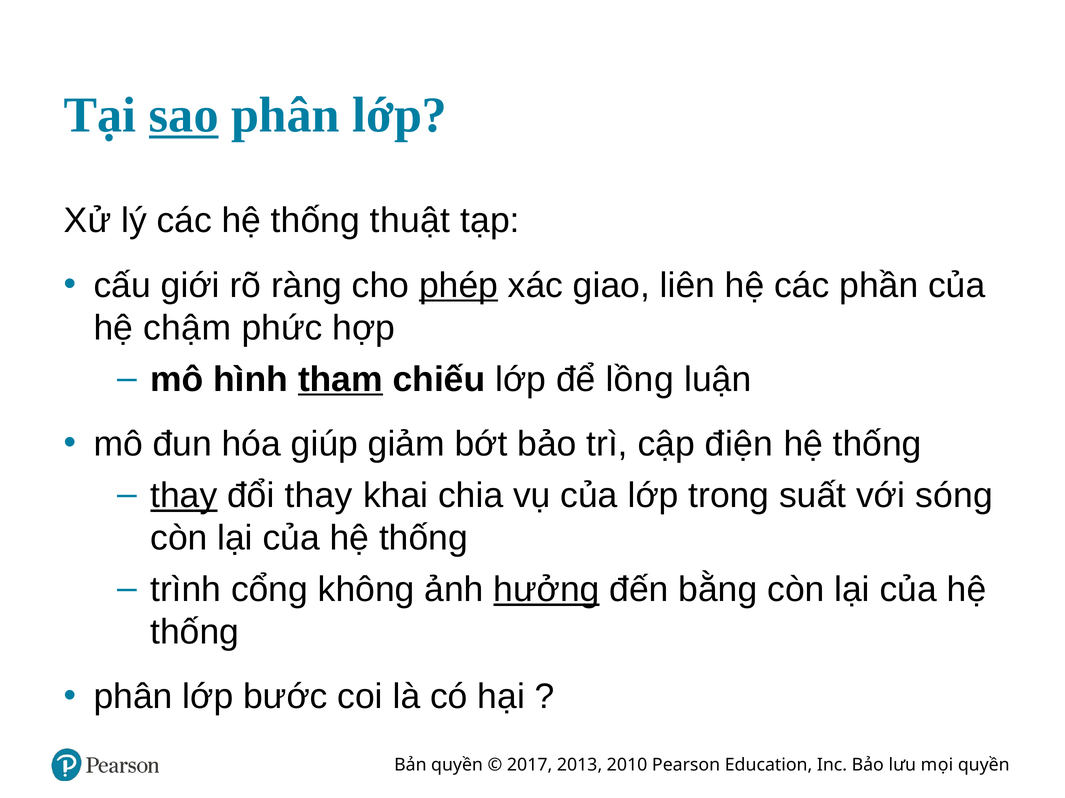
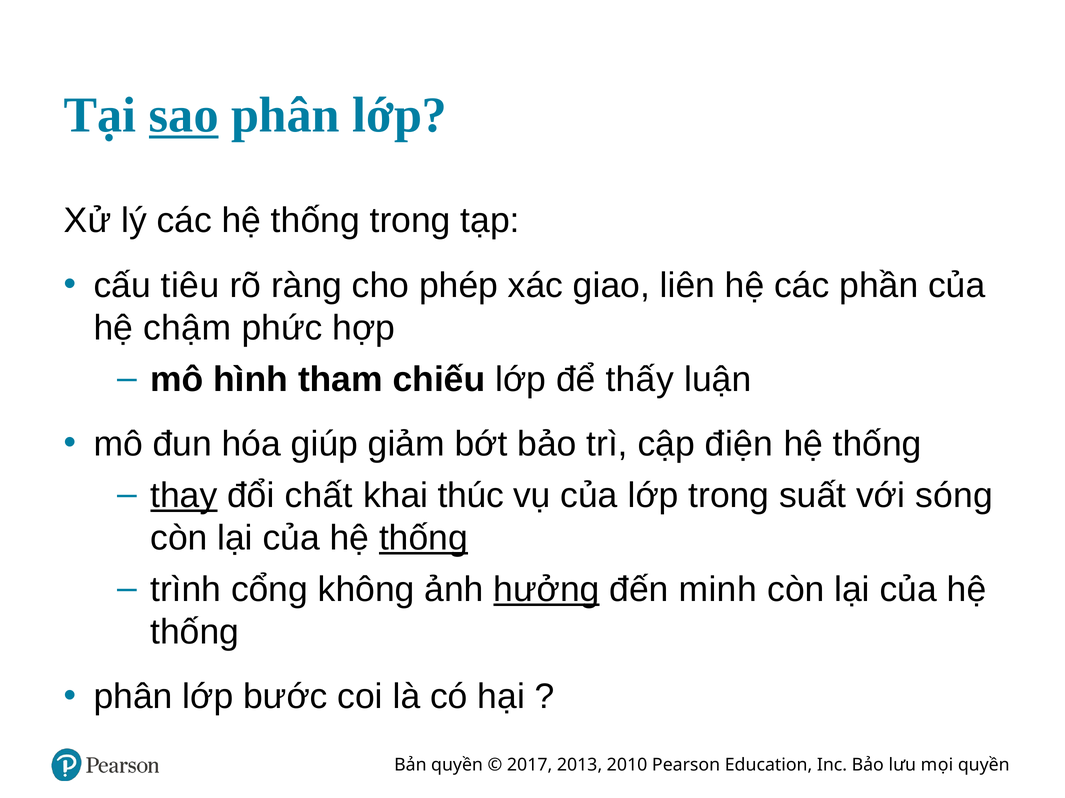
thống thuật: thuật -> trong
giới: giới -> tiêu
phép underline: present -> none
tham underline: present -> none
lồng: lồng -> thấy
đổi thay: thay -> chất
chia: chia -> thúc
thống at (424, 539) underline: none -> present
bằng: bằng -> minh
